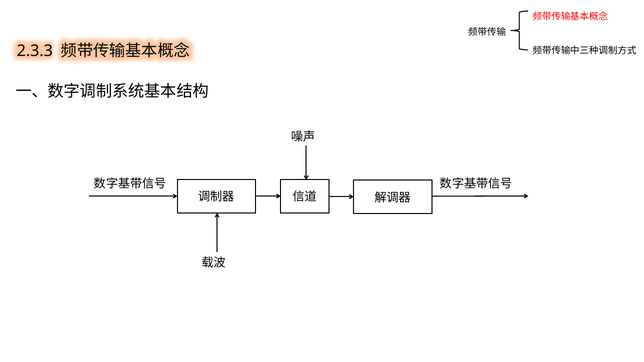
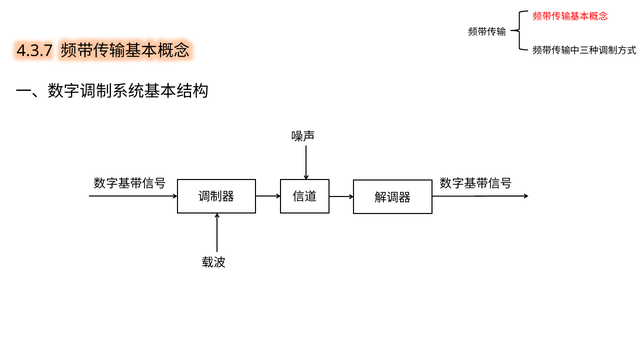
2.3.3: 2.3.3 -> 4.3.7
